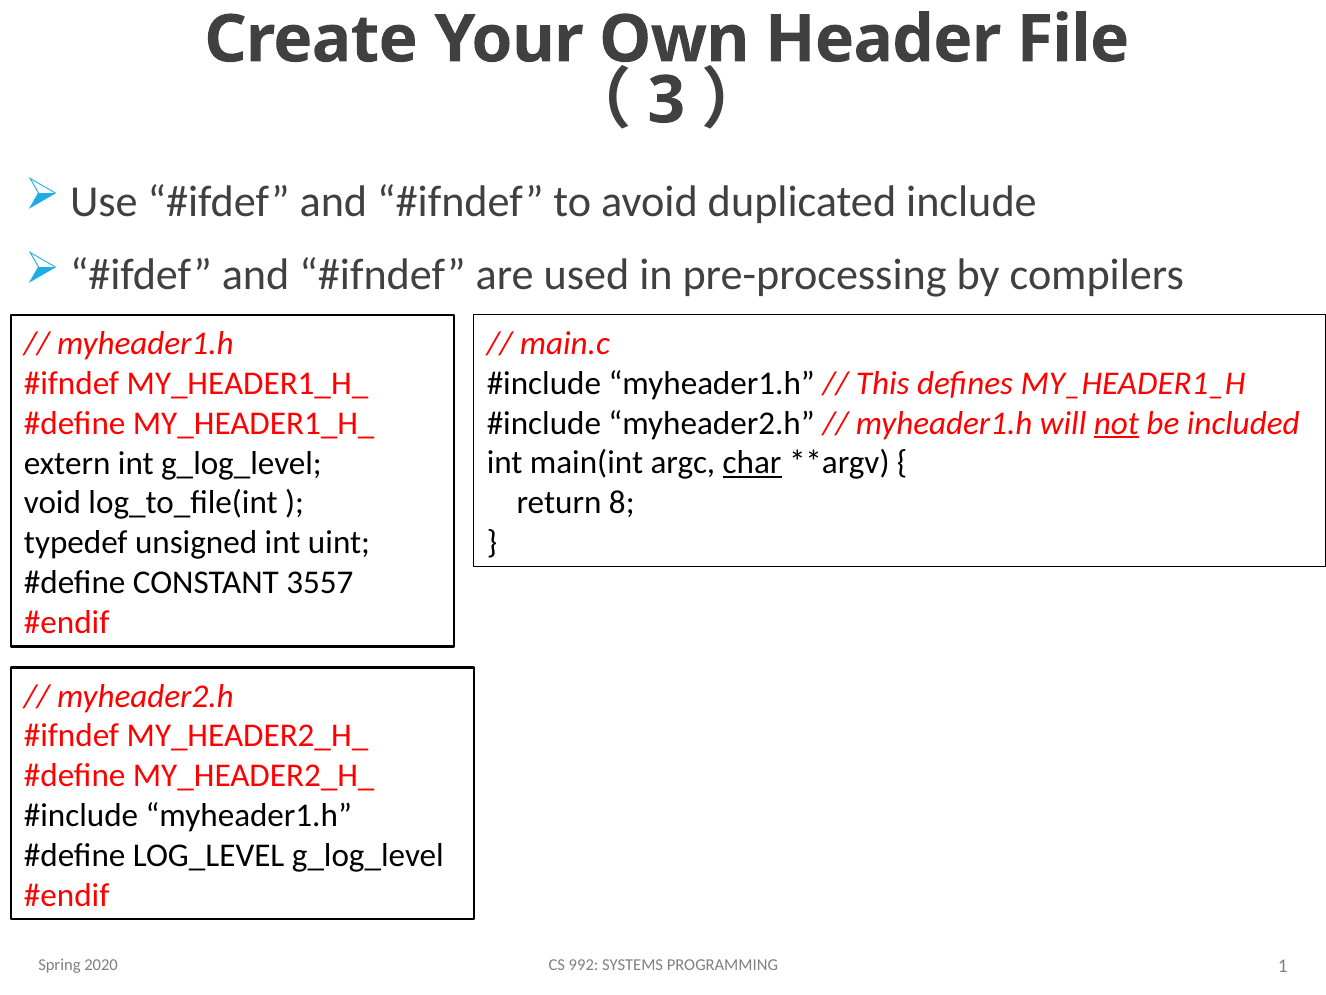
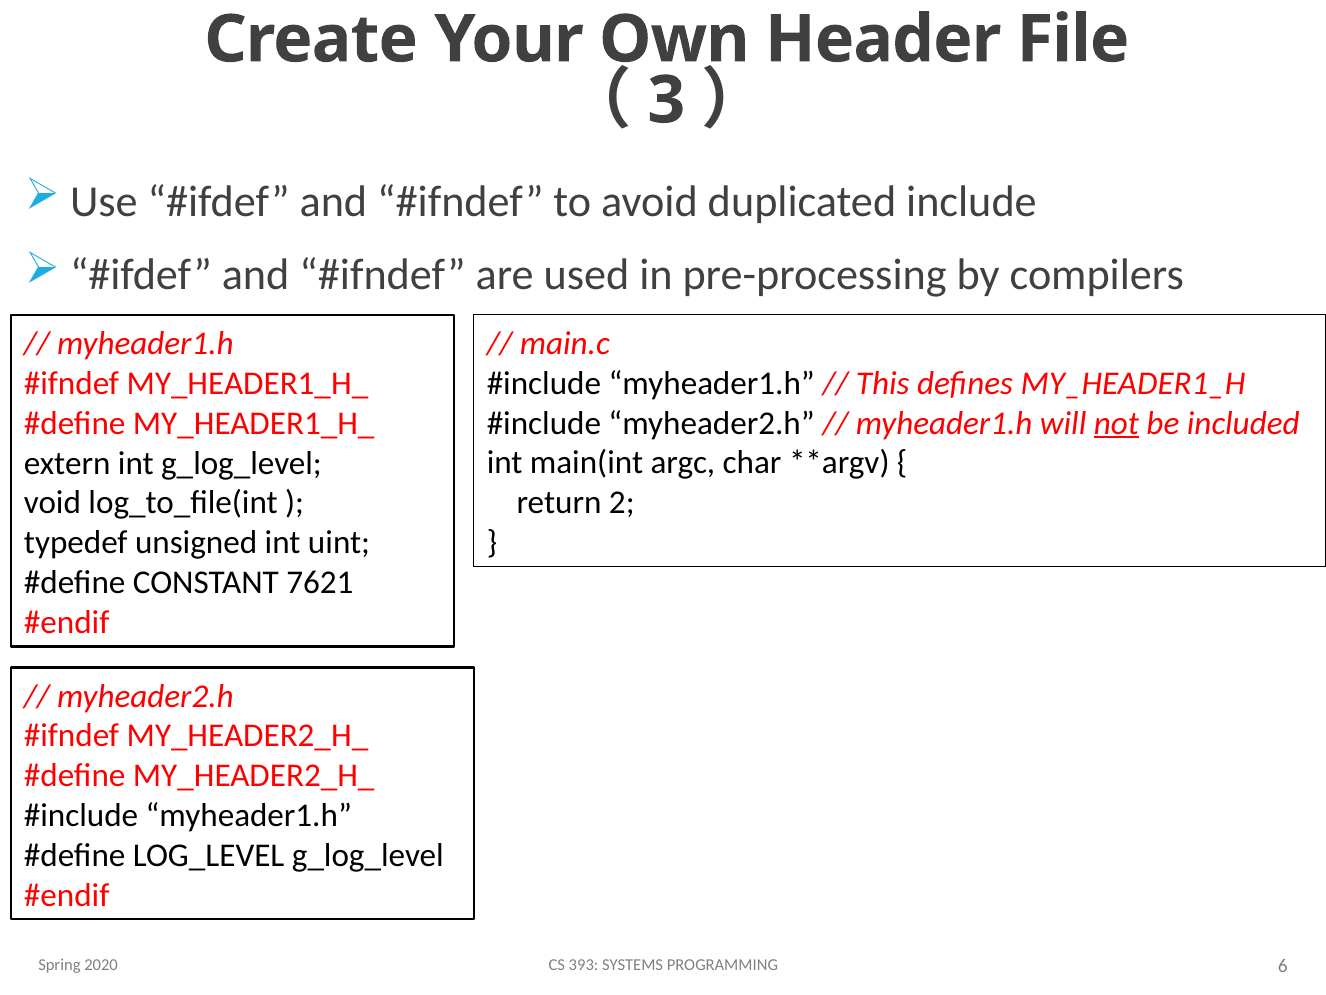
char underline: present -> none
8: 8 -> 2
3557: 3557 -> 7621
992: 992 -> 393
1: 1 -> 6
